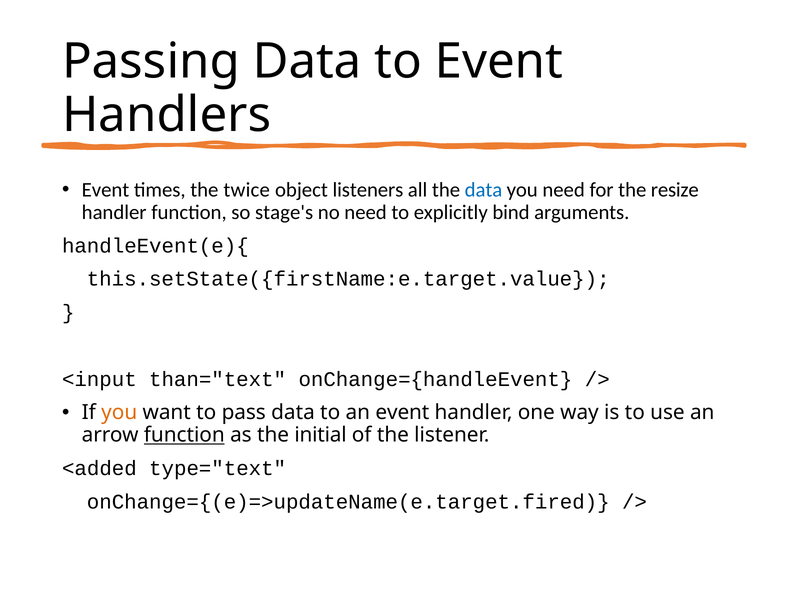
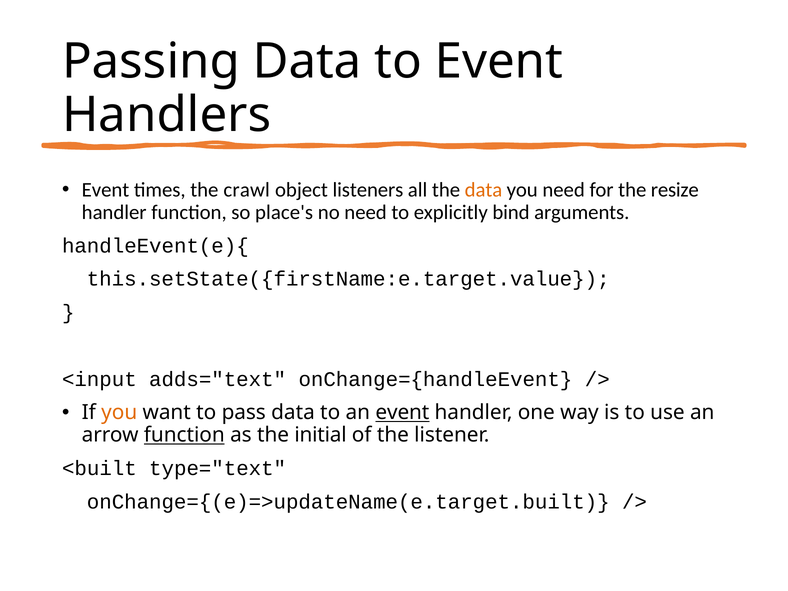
twice: twice -> crawl
data at (483, 190) colour: blue -> orange
stage's: stage's -> place's
than="text: than="text -> adds="text
event at (402, 413) underline: none -> present
<added: <added -> <built
onChange={(e)=>updateName(e.target.fired: onChange={(e)=>updateName(e.target.fired -> onChange={(e)=>updateName(e.target.built
